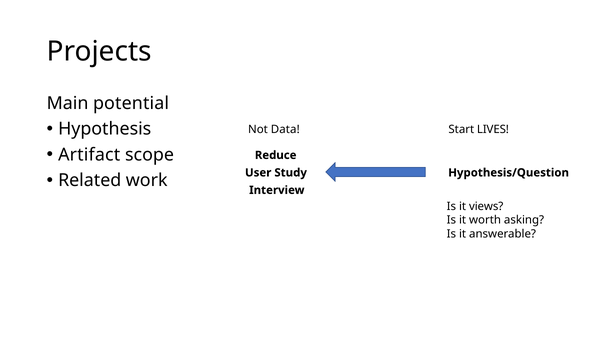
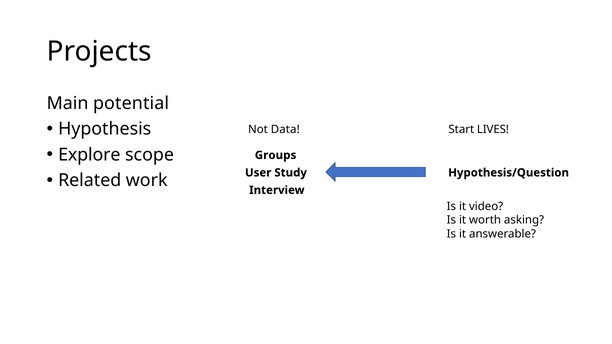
Artifact: Artifact -> Explore
Reduce: Reduce -> Groups
views: views -> video
